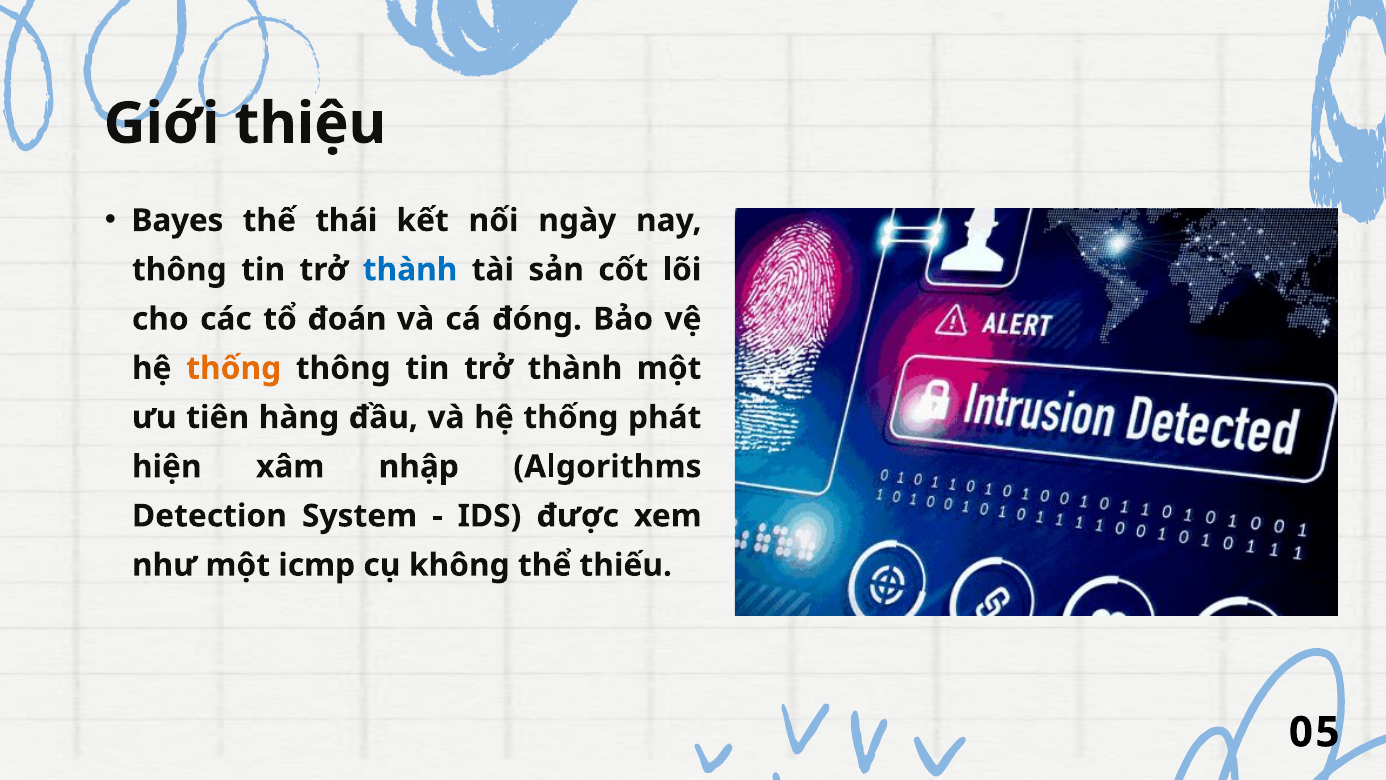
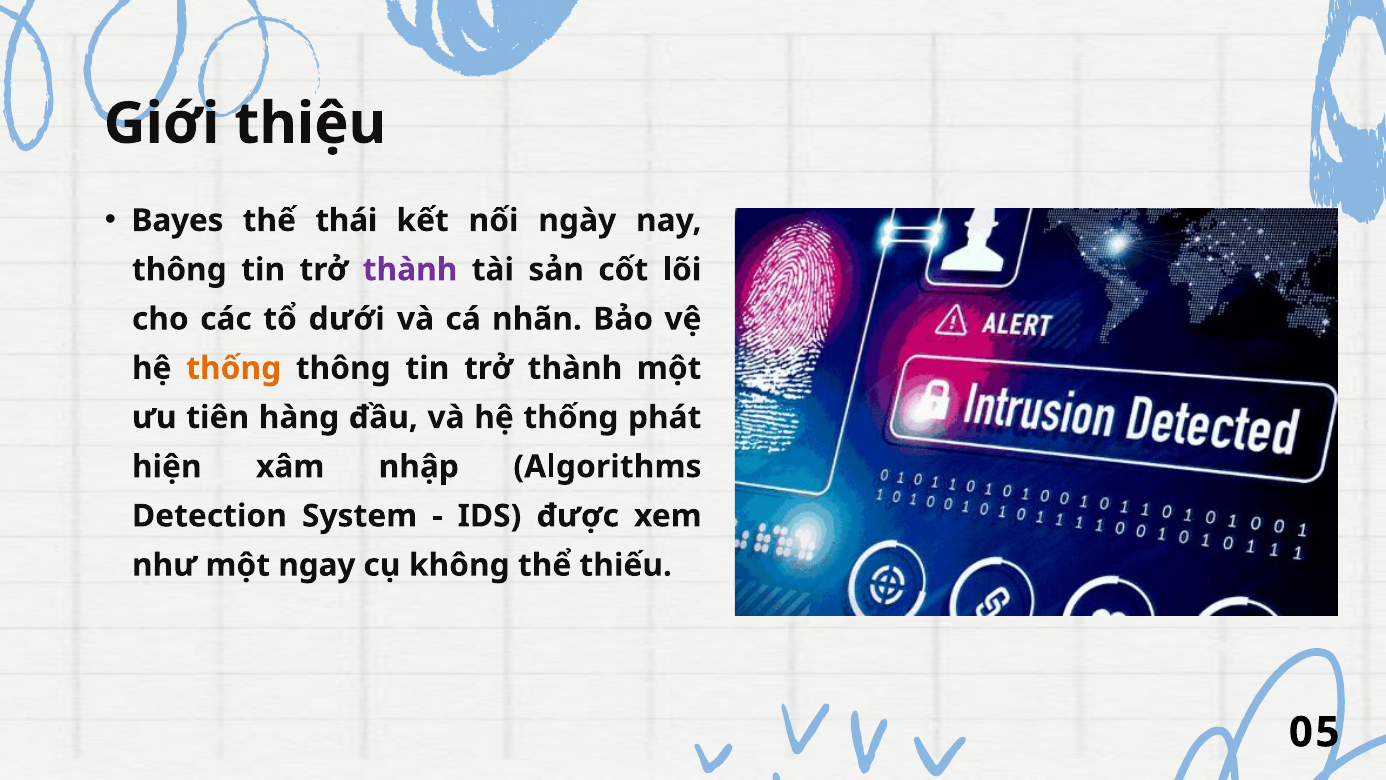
thành at (410, 270) colour: blue -> purple
đoán: đoán -> dưới
đóng: đóng -> nhãn
icmp: icmp -> ngay
